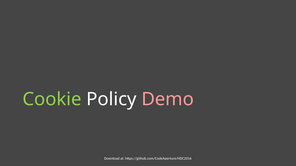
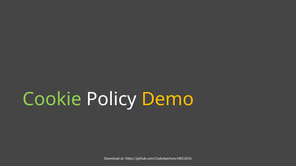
Demo colour: pink -> yellow
